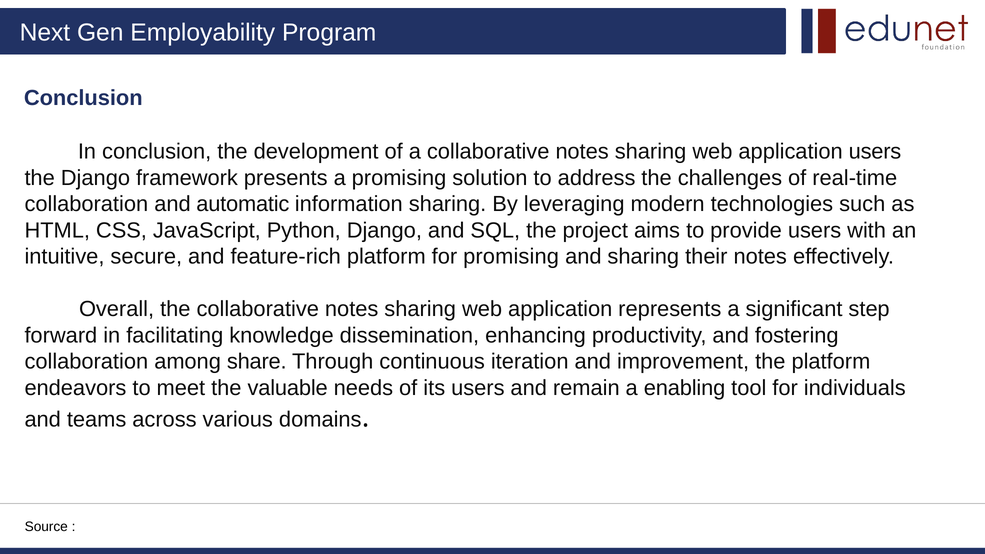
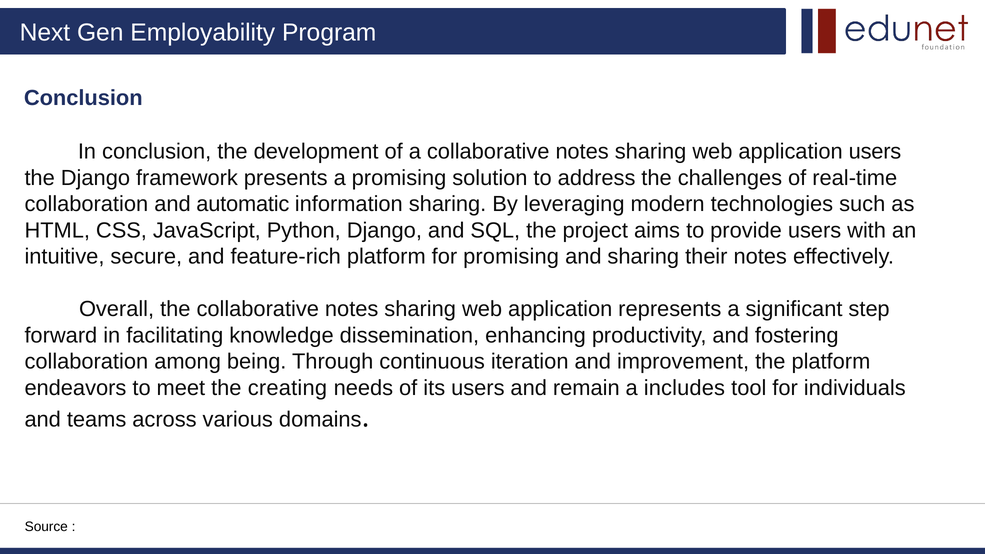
share: share -> being
valuable: valuable -> creating
enabling: enabling -> includes
